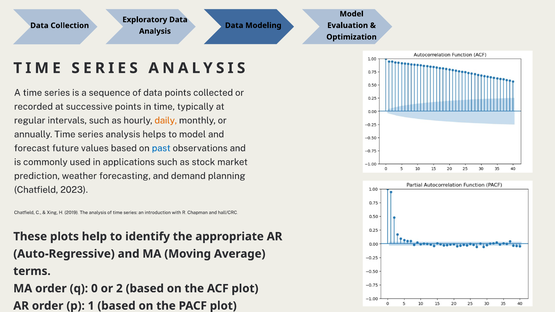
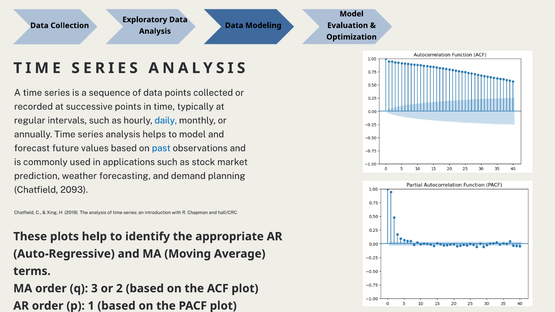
daily colour: orange -> blue
2023: 2023 -> 2093
0: 0 -> 3
